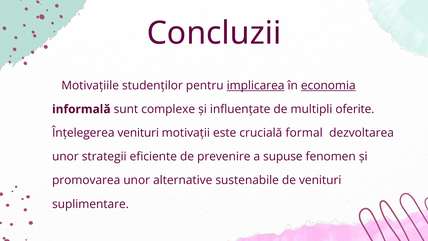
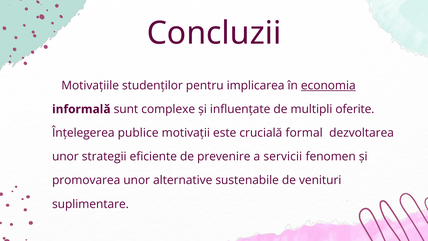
implicarea underline: present -> none
Înțelegerea venituri: venituri -> publice
supuse: supuse -> servicii
